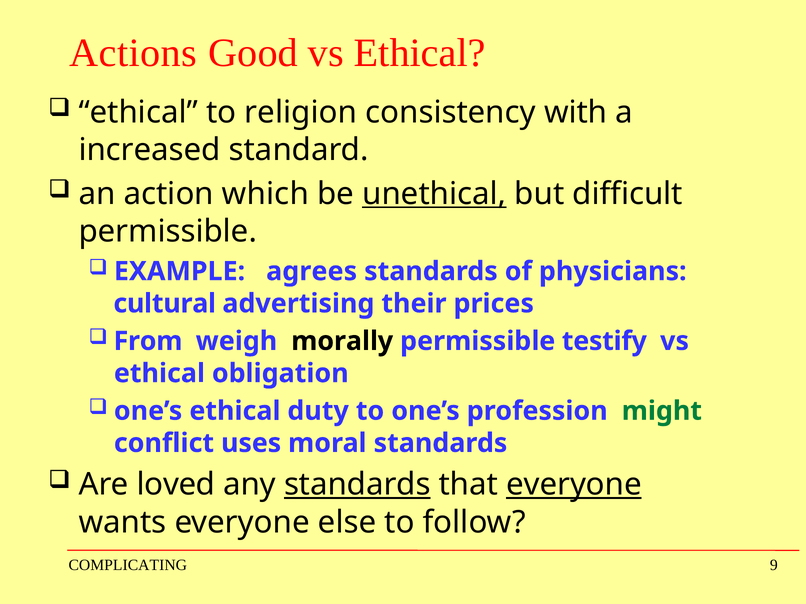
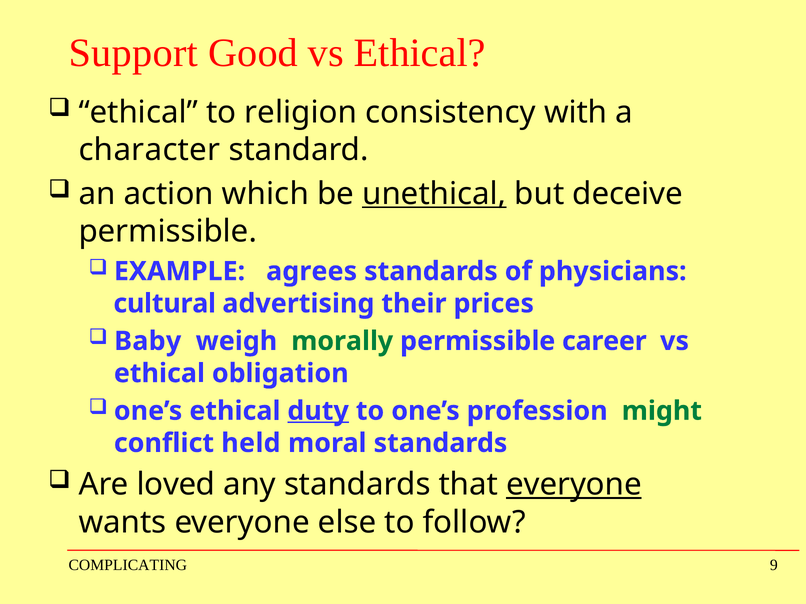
Actions: Actions -> Support
increased: increased -> character
difficult: difficult -> deceive
From: From -> Baby
morally colour: black -> green
testify: testify -> career
duty underline: none -> present
uses: uses -> held
standards at (357, 485) underline: present -> none
